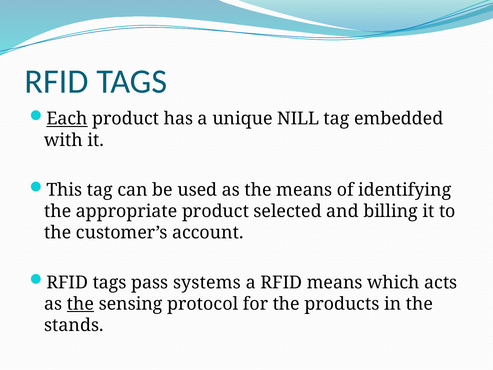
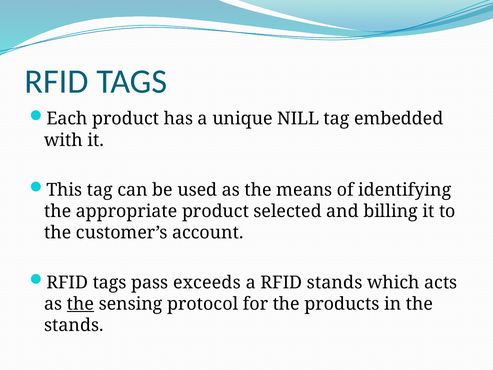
Each underline: present -> none
systems: systems -> exceeds
RFID means: means -> stands
